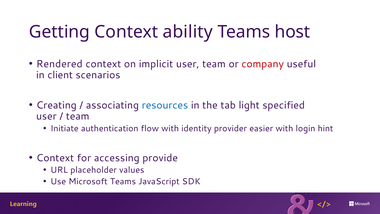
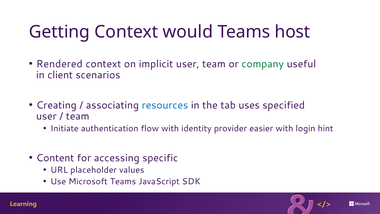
ability: ability -> would
company colour: red -> green
light: light -> uses
Context at (55, 158): Context -> Content
provide: provide -> specific
